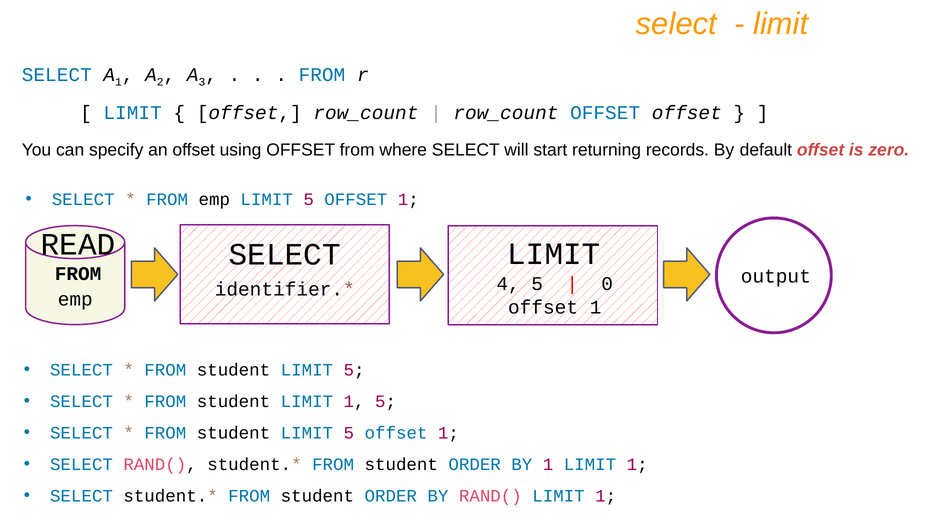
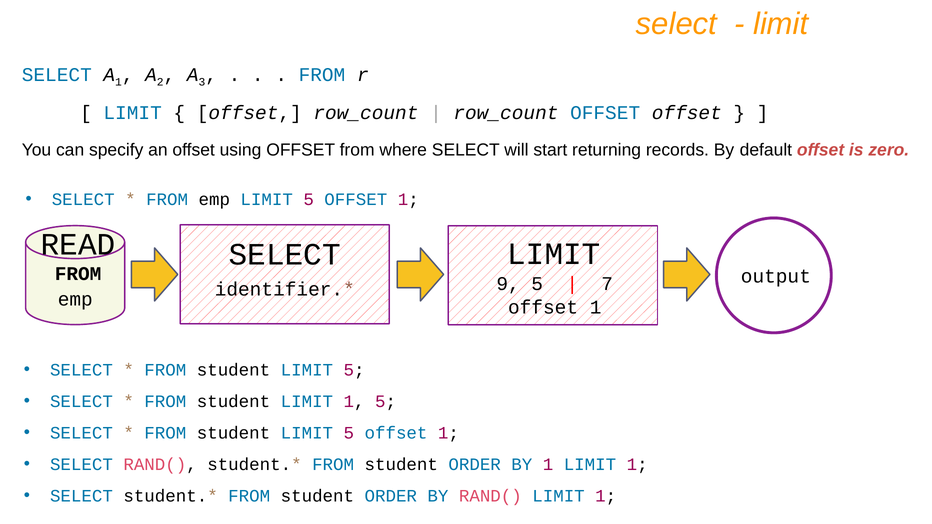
4: 4 -> 9
0: 0 -> 7
